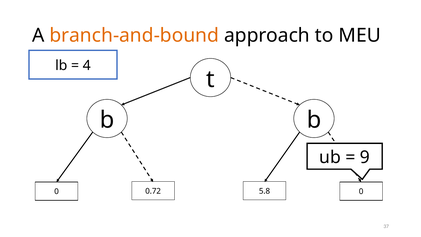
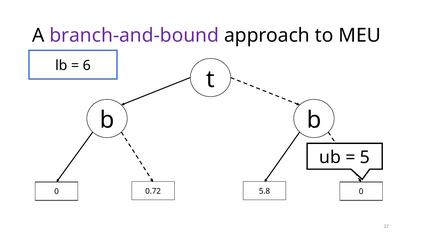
branch-and-bound colour: orange -> purple
4: 4 -> 6
9: 9 -> 5
